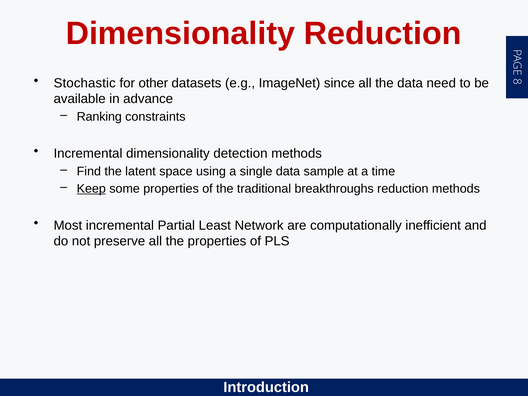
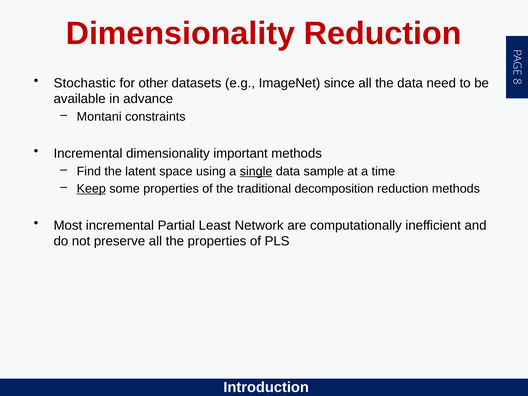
Ranking: Ranking -> Montani
detection: detection -> important
single underline: none -> present
breakthroughs: breakthroughs -> decomposition
